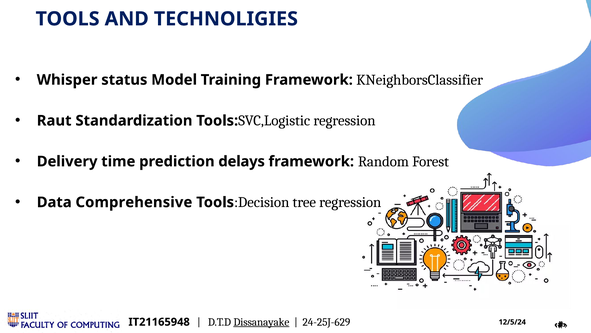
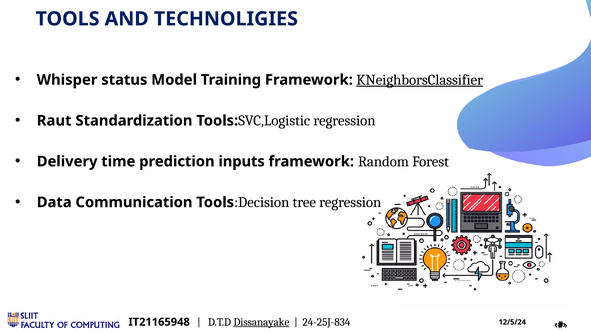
KNeighborsClassifier underline: none -> present
delays: delays -> inputs
Comprehensive: Comprehensive -> Communication
24-25J-629: 24-25J-629 -> 24-25J-834
